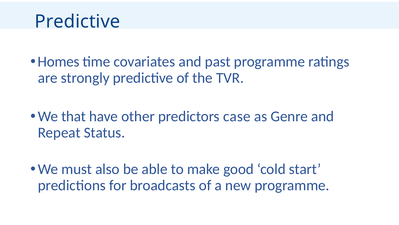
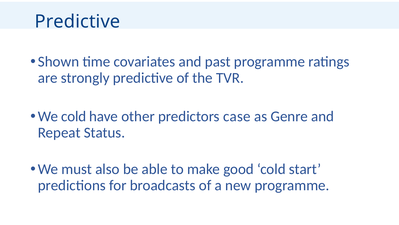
Homes: Homes -> Shown
We that: that -> cold
